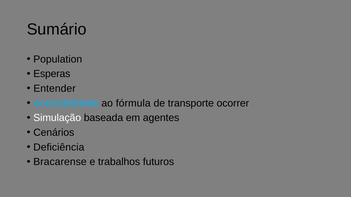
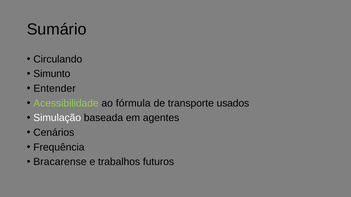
Population: Population -> Circulando
Esperas: Esperas -> Simunto
Acessibilidade colour: light blue -> light green
ocorrer: ocorrer -> usados
Deficiência: Deficiência -> Frequência
